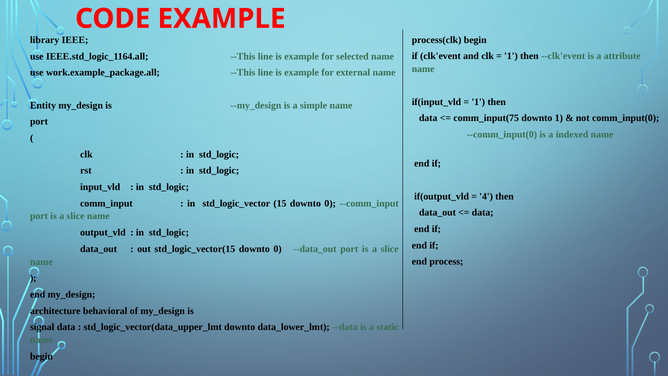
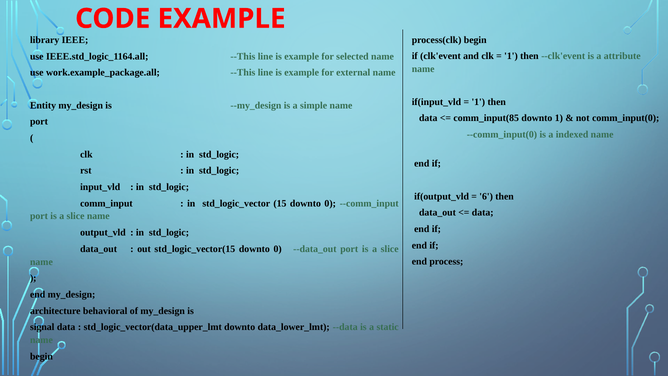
comm_input(75: comm_input(75 -> comm_input(85
4: 4 -> 6
